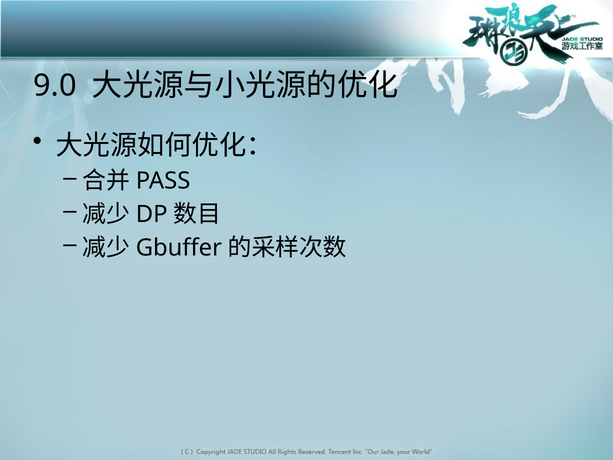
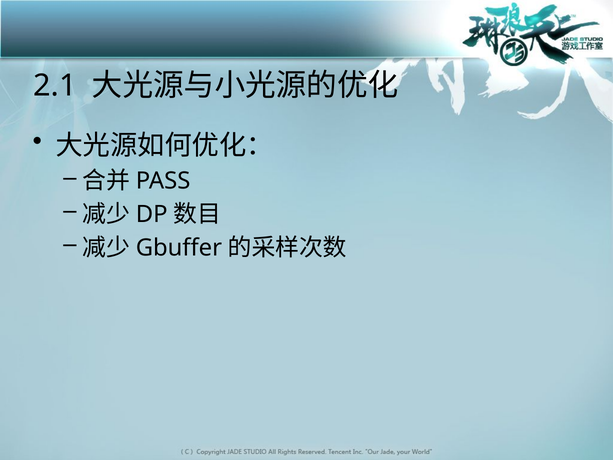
9.0: 9.0 -> 2.1
